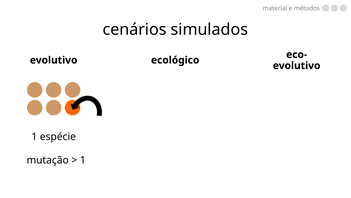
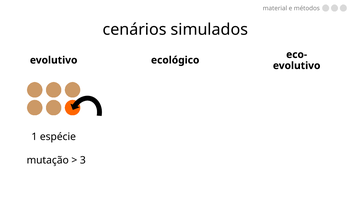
1 at (83, 160): 1 -> 3
